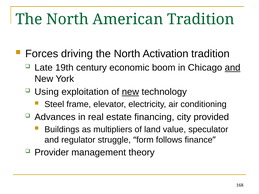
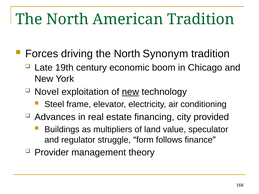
Activation: Activation -> Synonym
and at (233, 68) underline: present -> none
Using: Using -> Novel
